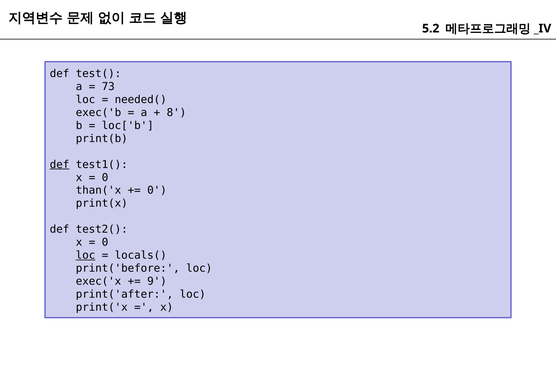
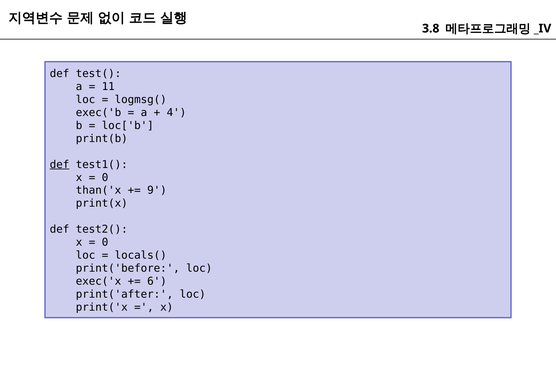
5.2: 5.2 -> 3.8
73: 73 -> 11
needed(: needed( -> logmsg(
8: 8 -> 4
0 at (157, 191): 0 -> 9
loc at (86, 255) underline: present -> none
9: 9 -> 6
